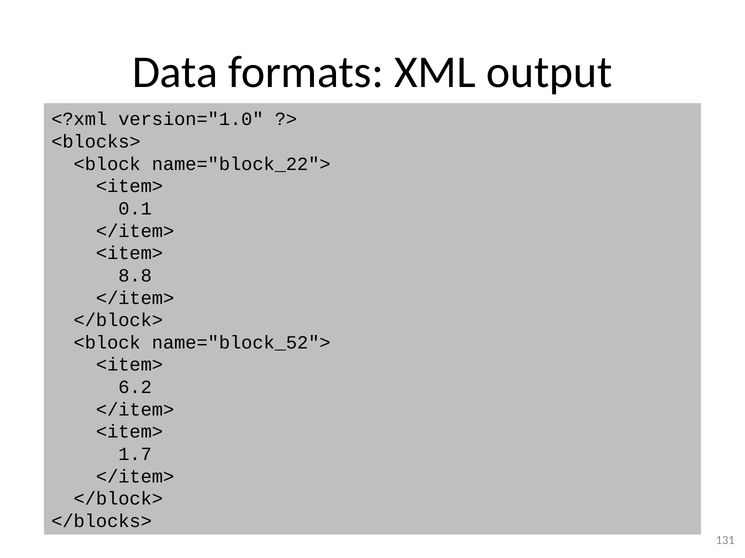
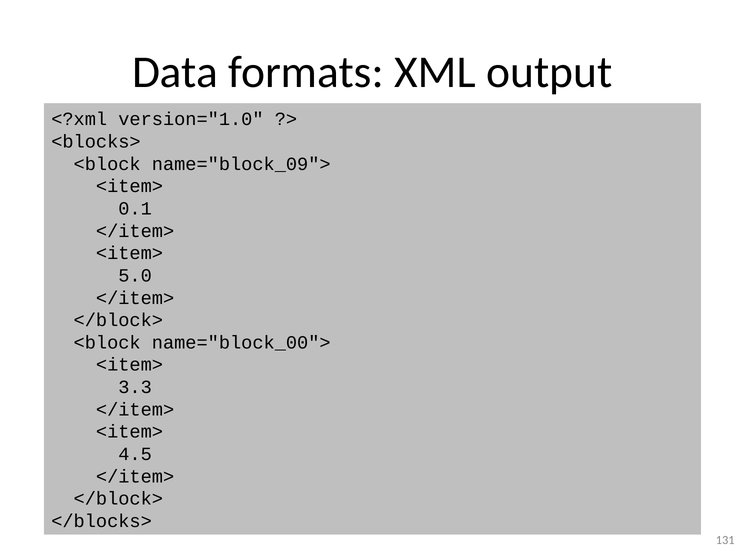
name="block_22">: name="block_22"> -> name="block_09">
8.8: 8.8 -> 5.0
name="block_52">: name="block_52"> -> name="block_00">
6.2: 6.2 -> 3.3
1.7: 1.7 -> 4.5
